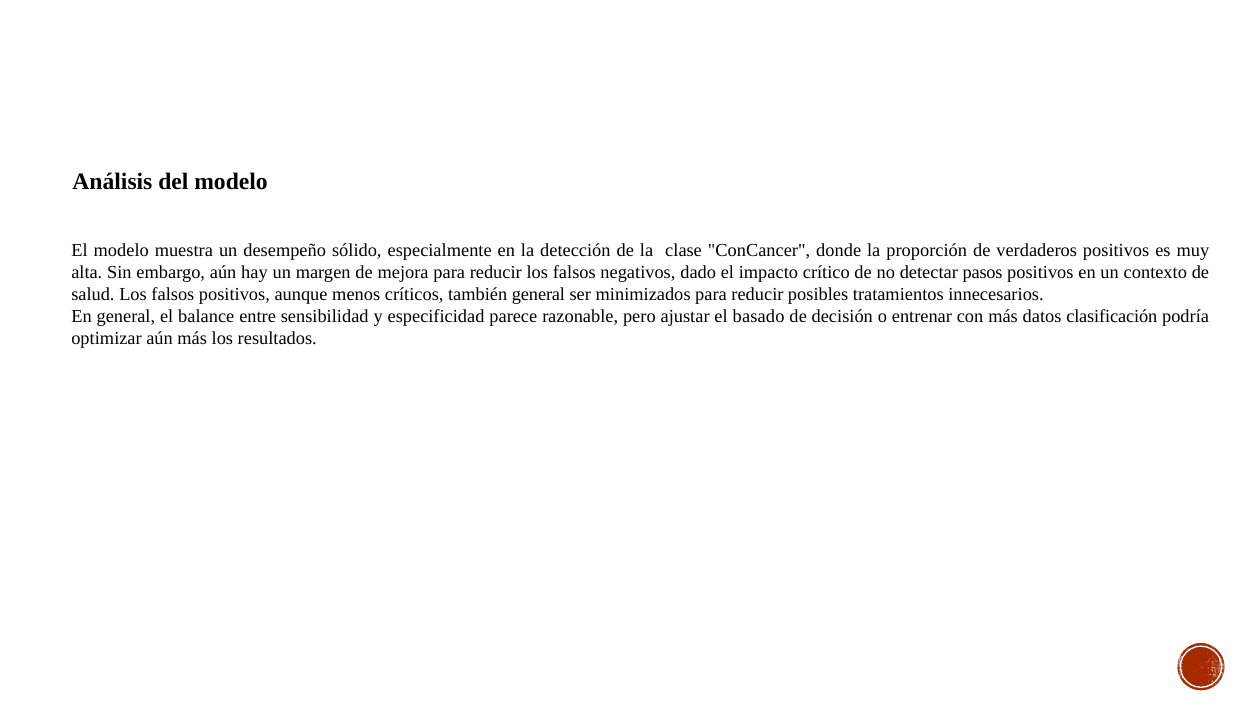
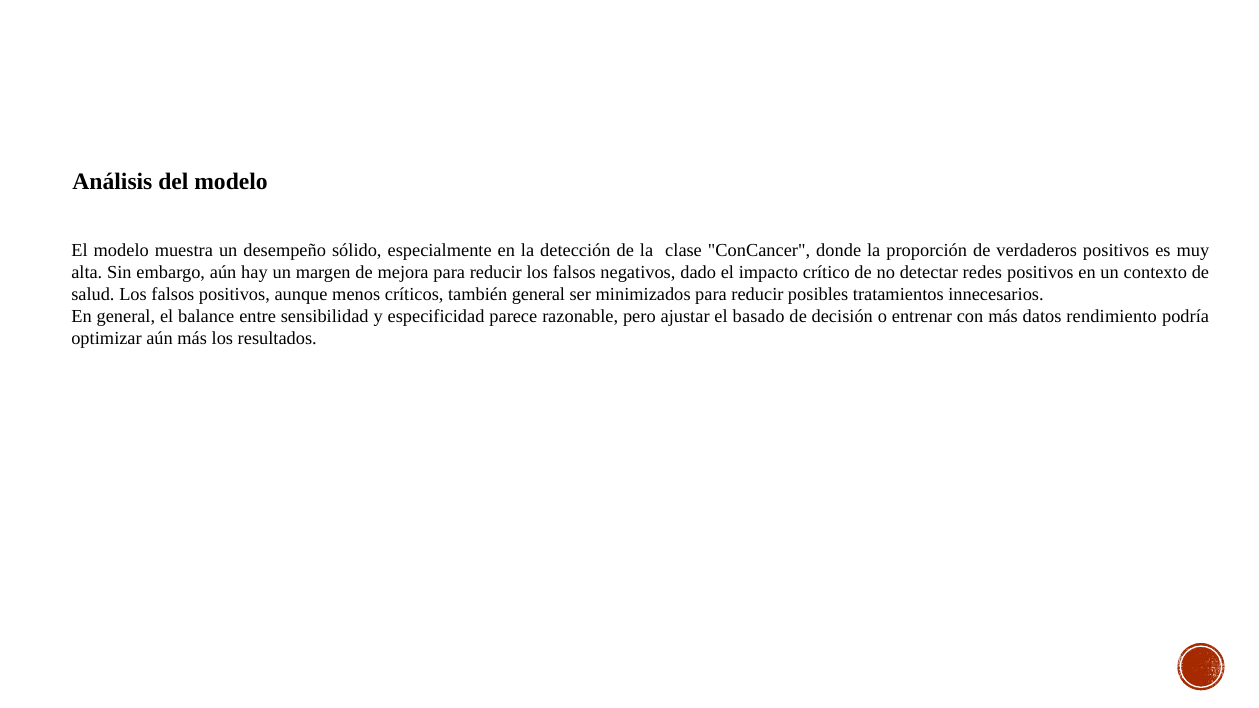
pasos: pasos -> redes
clasificación: clasificación -> rendimiento
